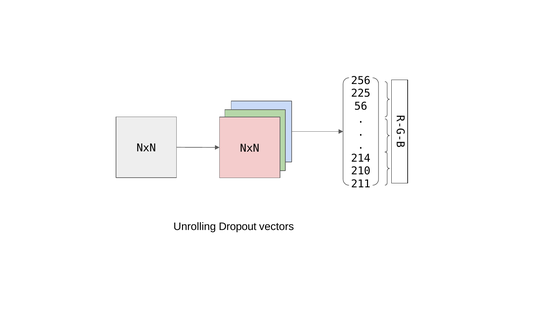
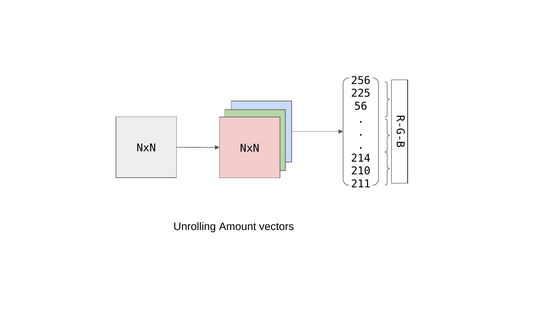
Dropout: Dropout -> Amount
